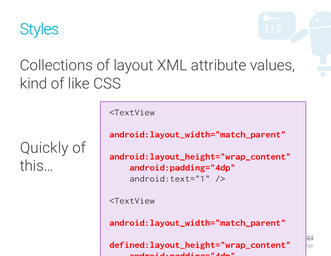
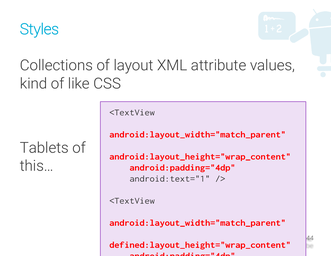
Quickly: Quickly -> Tablets
